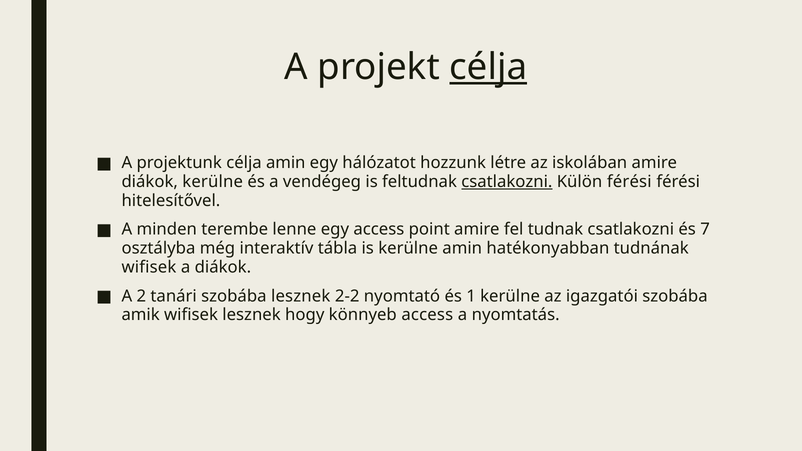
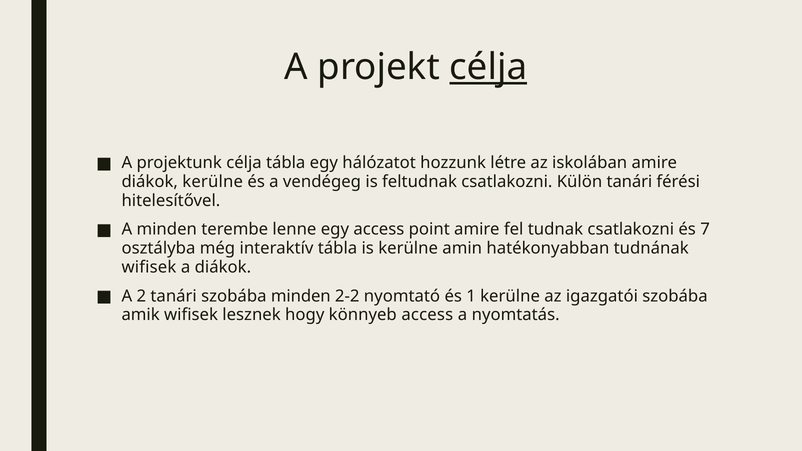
célja amin: amin -> tábla
csatlakozni at (507, 182) underline: present -> none
Külön férési: férési -> tanári
szobába lesznek: lesznek -> minden
